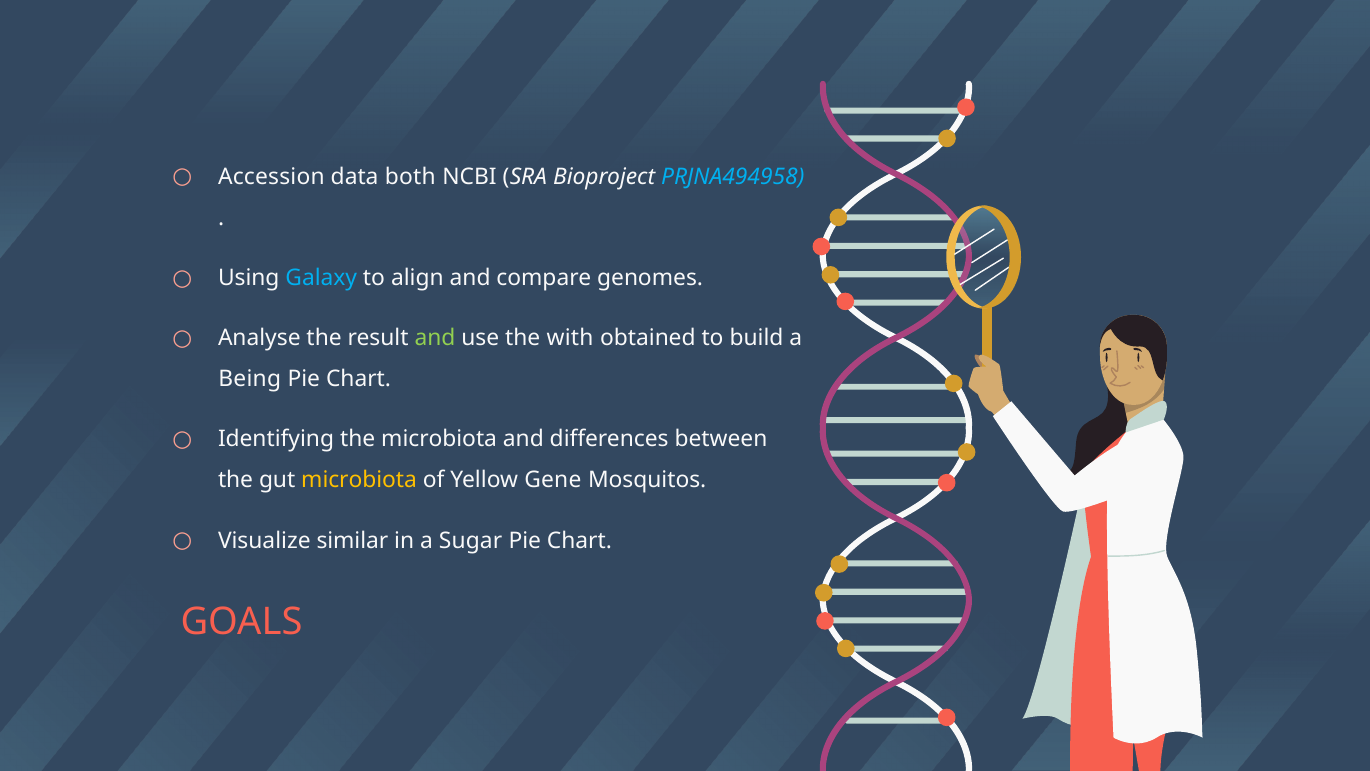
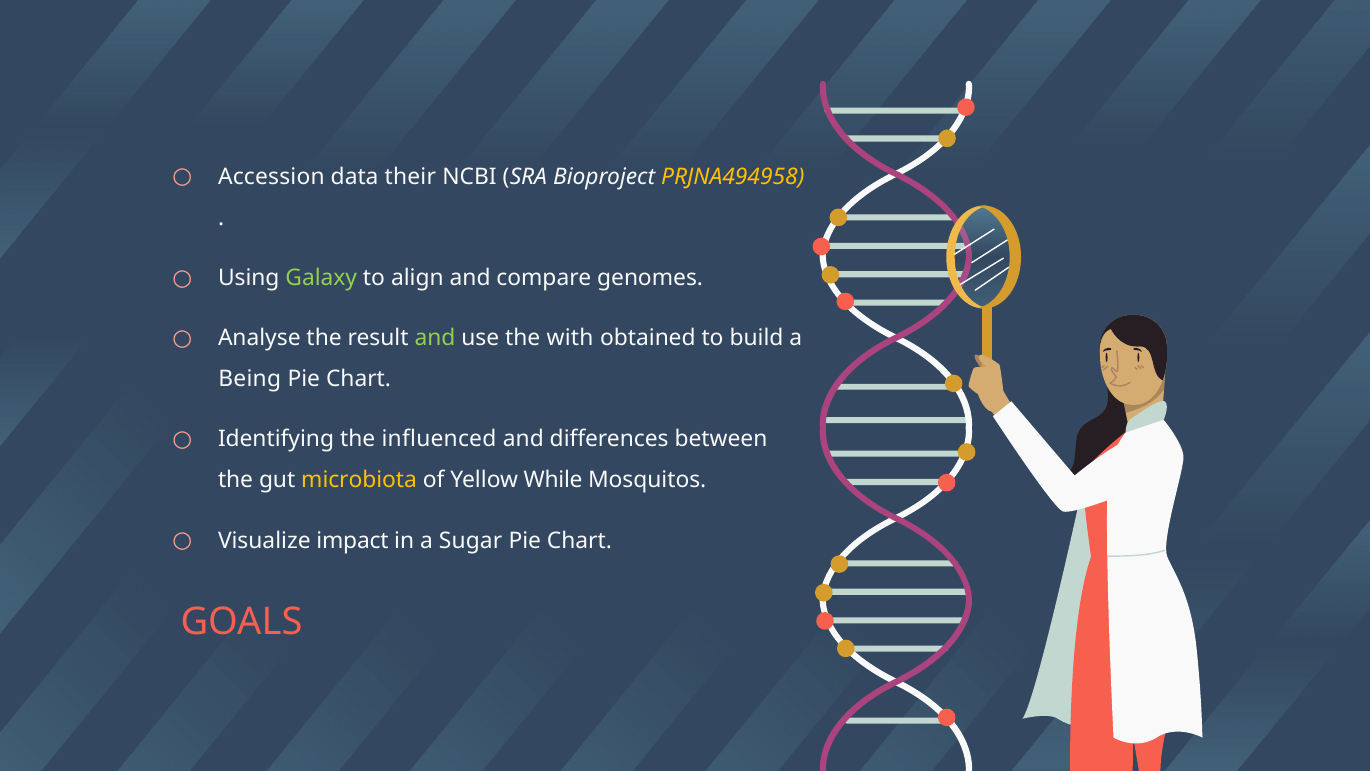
both: both -> their
PRJNA494958 colour: light blue -> yellow
Galaxy colour: light blue -> light green
the microbiota: microbiota -> influenced
Gene: Gene -> While
similar: similar -> impact
